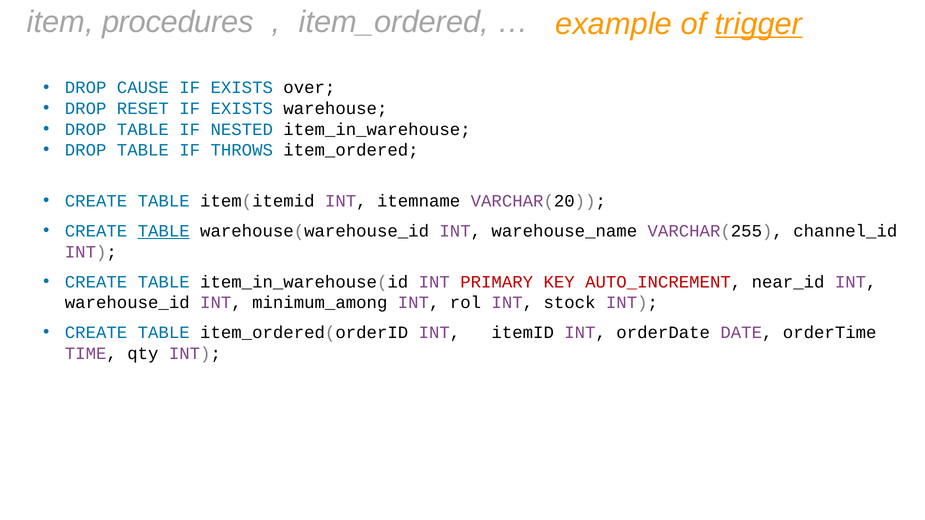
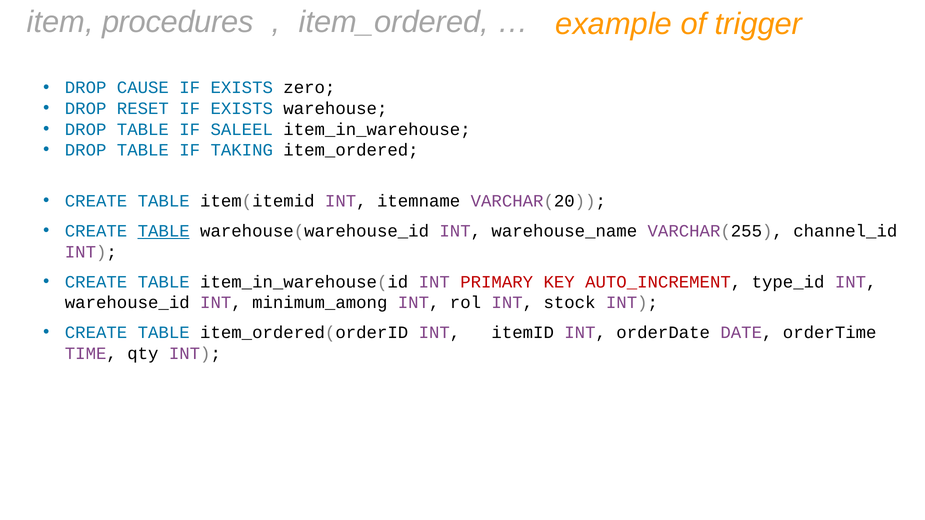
trigger underline: present -> none
over: over -> zero
NESTED: NESTED -> SALEEL
THROWS: THROWS -> TAKING
near_id: near_id -> type_id
